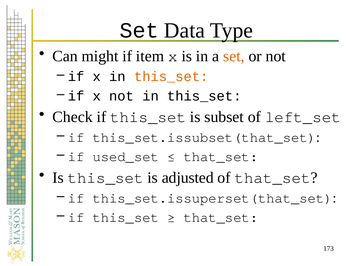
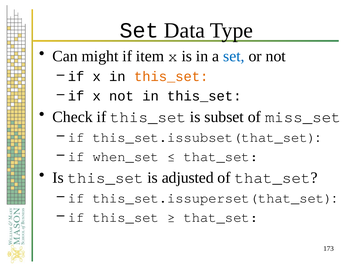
set at (234, 56) colour: orange -> blue
left_set: left_set -> miss_set
used_set: used_set -> when_set
